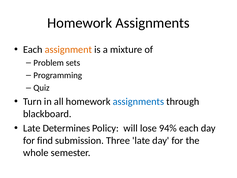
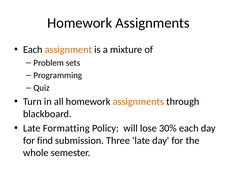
assignments at (138, 101) colour: blue -> orange
Determines: Determines -> Formatting
94%: 94% -> 30%
